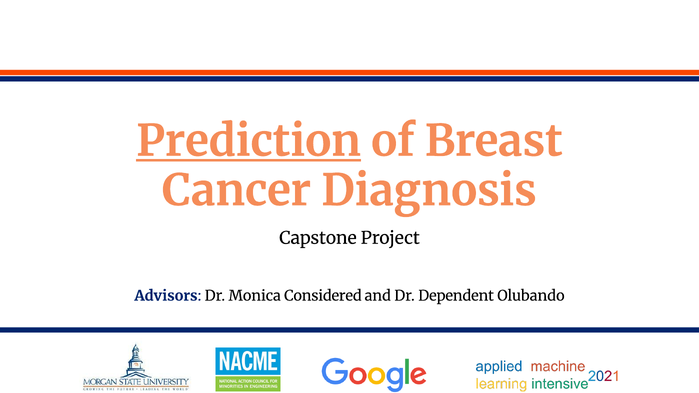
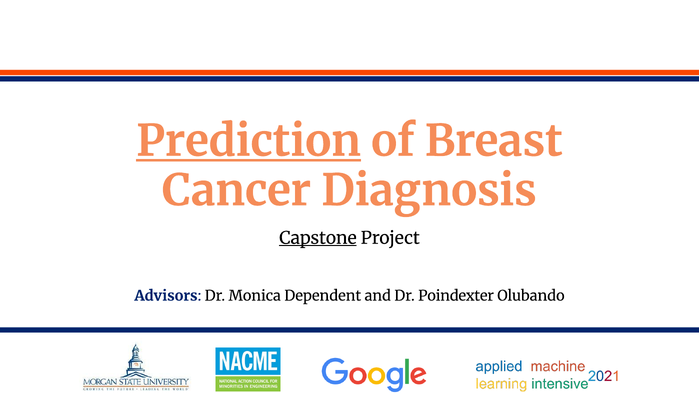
Capstone underline: none -> present
Considered: Considered -> Dependent
Dependent: Dependent -> Poindexter
